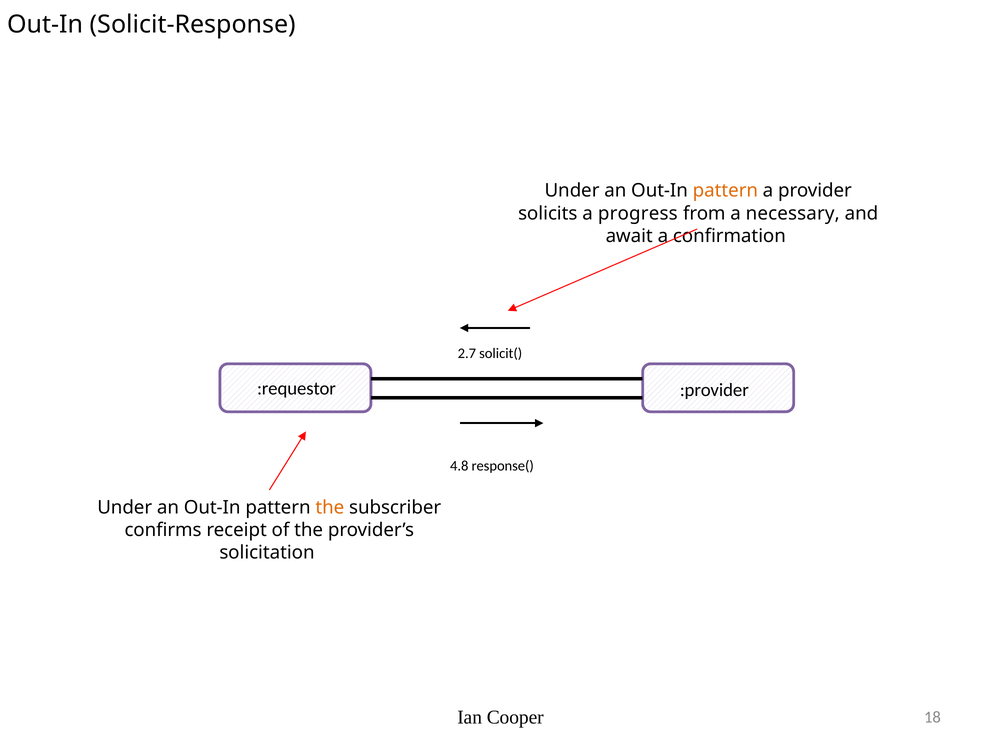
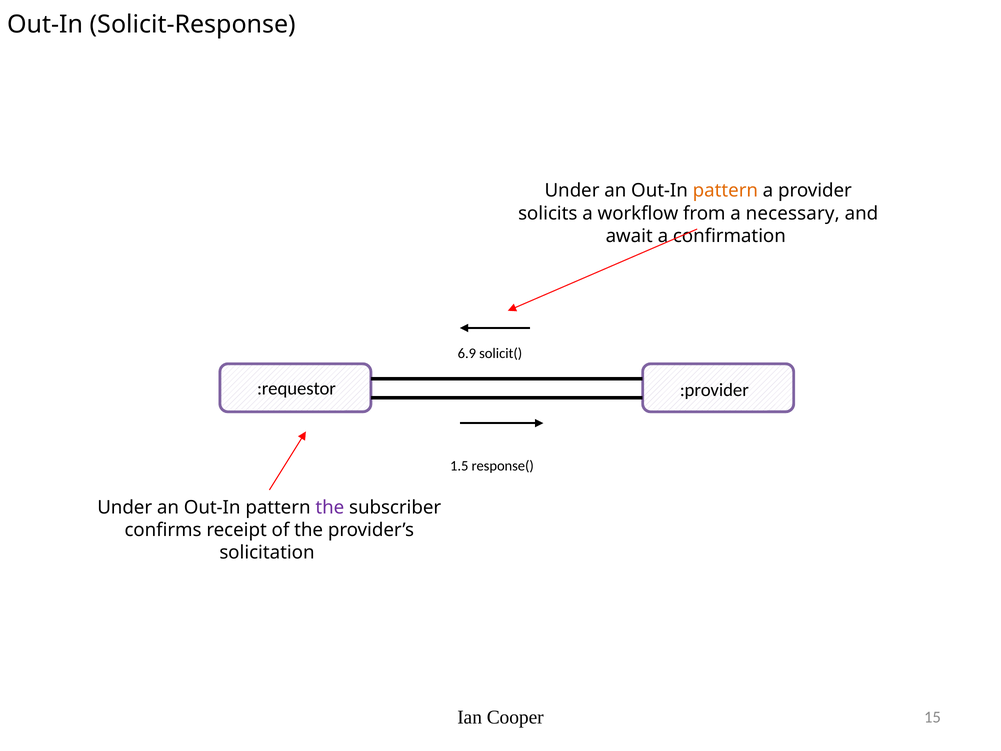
progress: progress -> workflow
2.7: 2.7 -> 6.9
4.8: 4.8 -> 1.5
the at (330, 507) colour: orange -> purple
18: 18 -> 15
